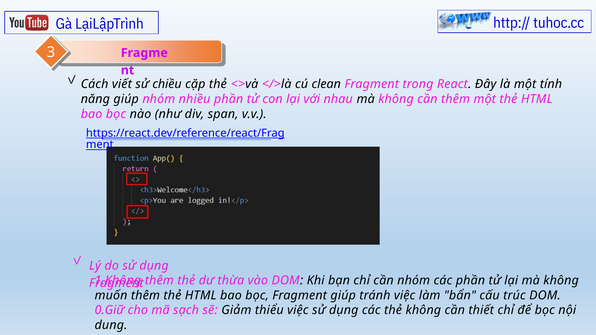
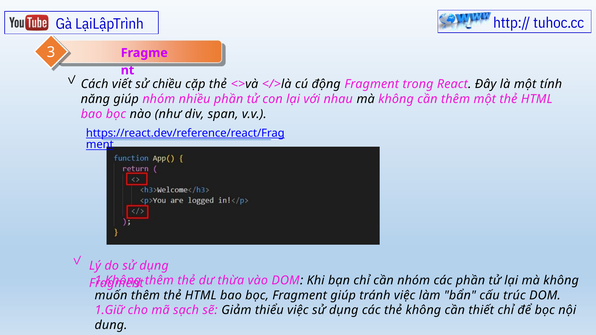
clean: clean -> động
0.Giữ: 0.Giữ -> 1.Giữ
